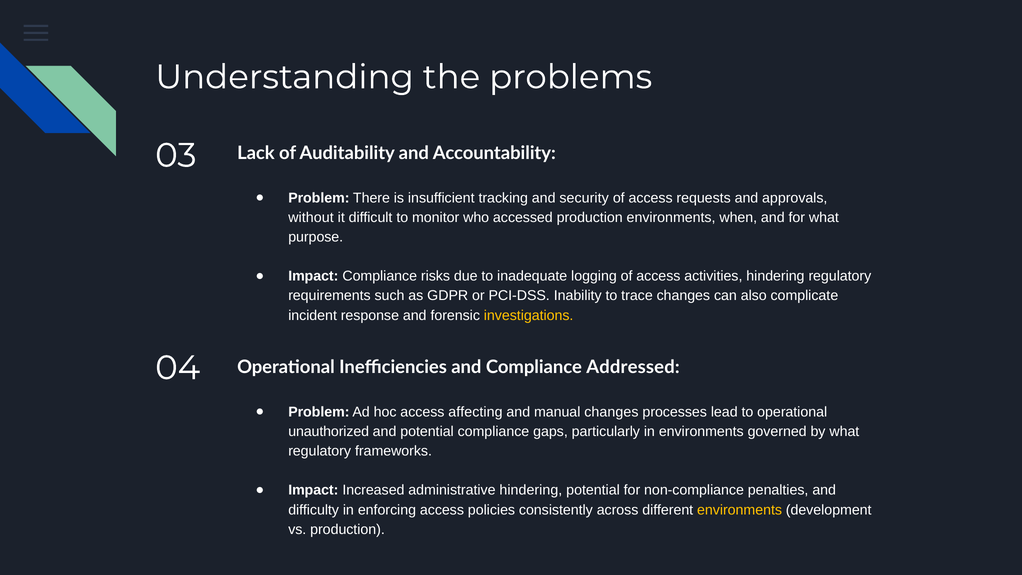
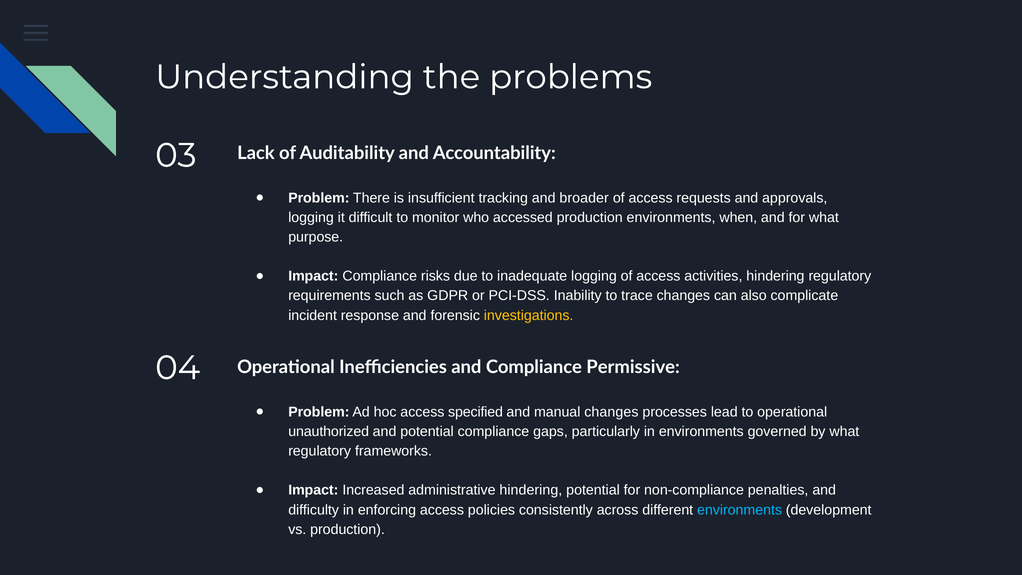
security: security -> broader
without at (311, 217): without -> logging
Addressed: Addressed -> Permissive
affecting: affecting -> specified
environments at (740, 510) colour: yellow -> light blue
